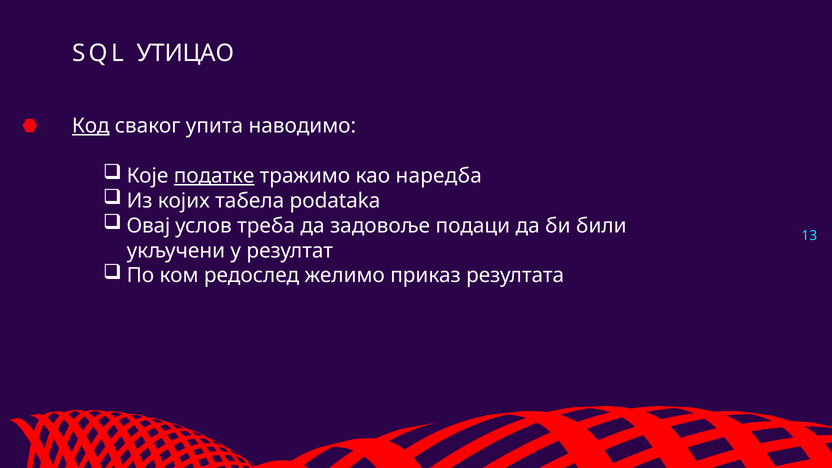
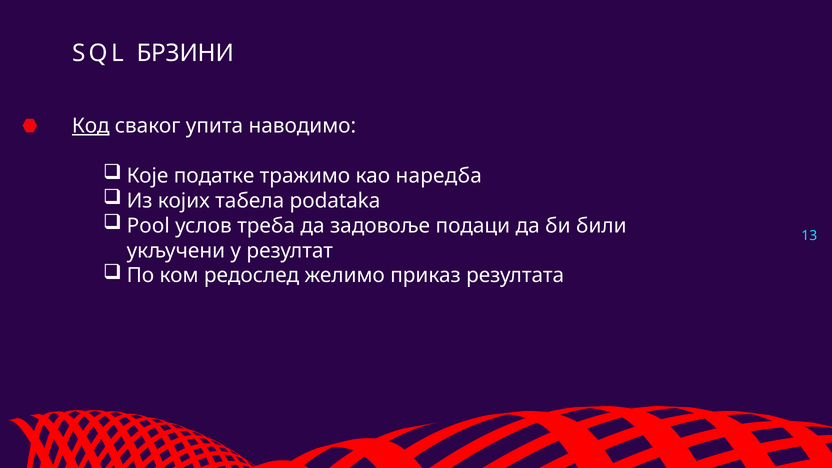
УТИЦАО: УТИЦАО -> БРЗИНИ
податке underline: present -> none
Овај: Овај -> Pool
